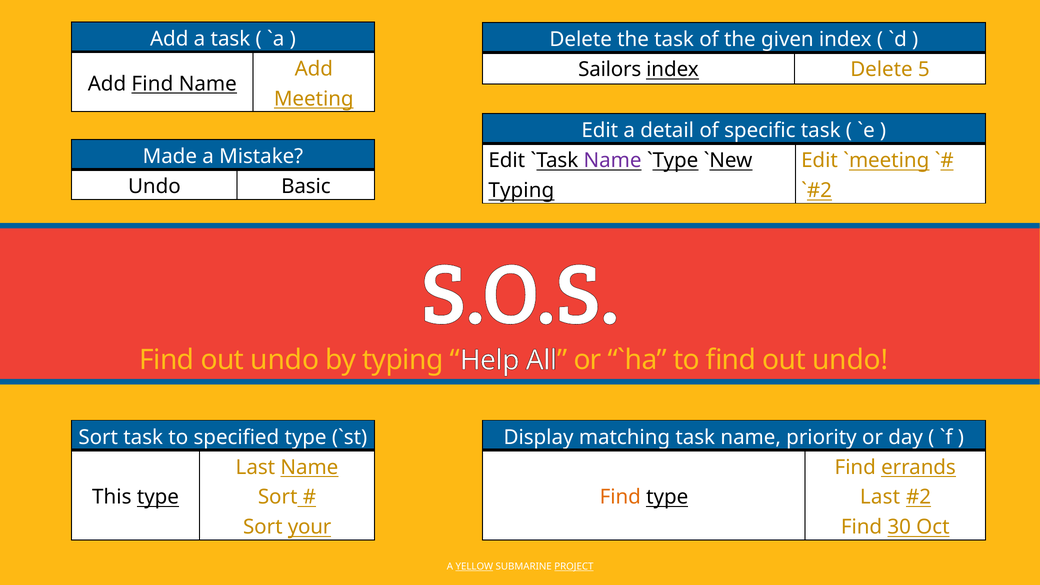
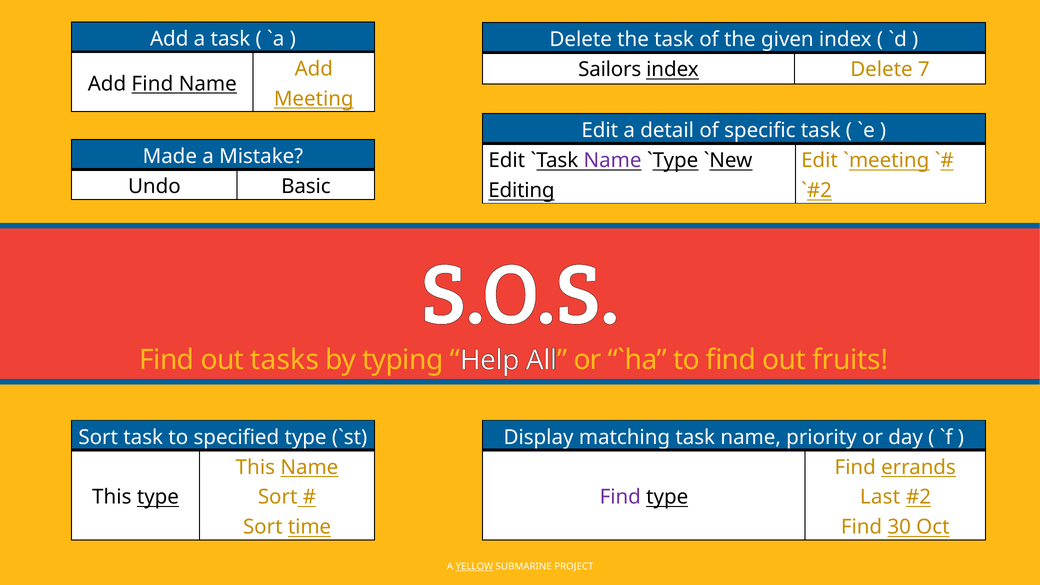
5: 5 -> 7
Typing at (521, 190): Typing -> Editing
undo at (285, 360): undo -> tasks
to find out undo: undo -> fruits
Last at (255, 467): Last -> This
Find at (620, 497) colour: orange -> purple
your: your -> time
PROJECT underline: present -> none
